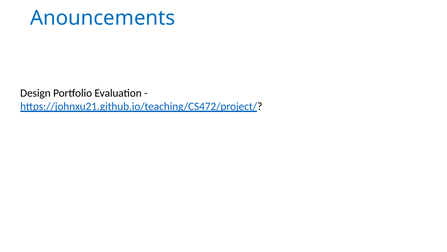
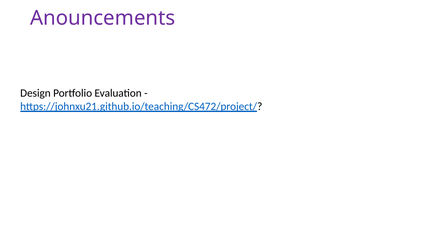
Anouncements colour: blue -> purple
